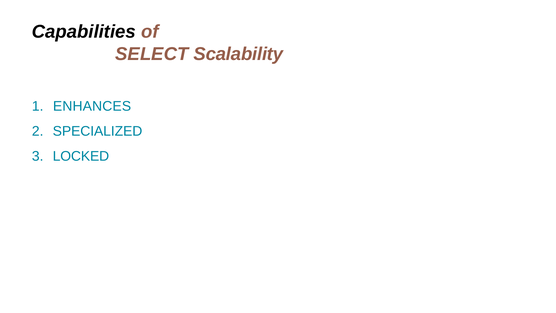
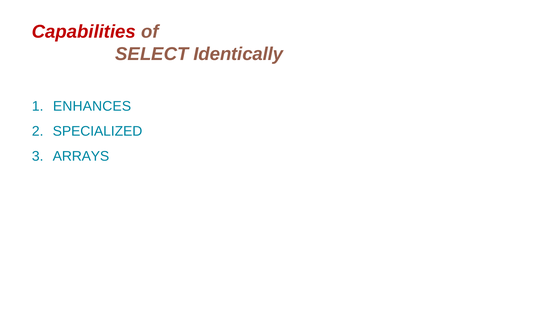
Capabilities colour: black -> red
Scalability: Scalability -> Identically
LOCKED: LOCKED -> ARRAYS
